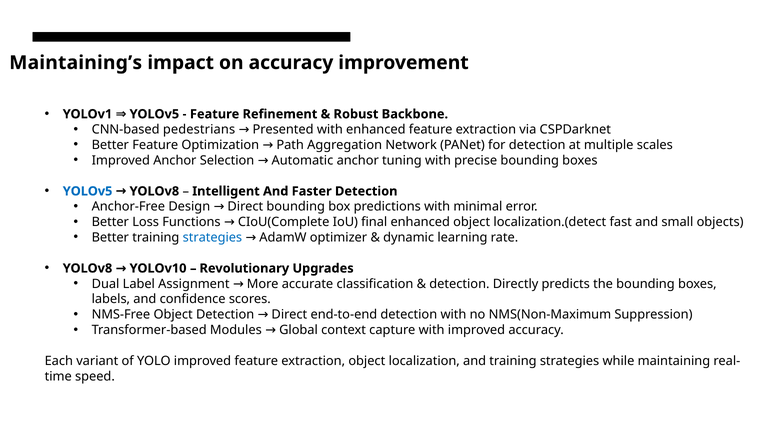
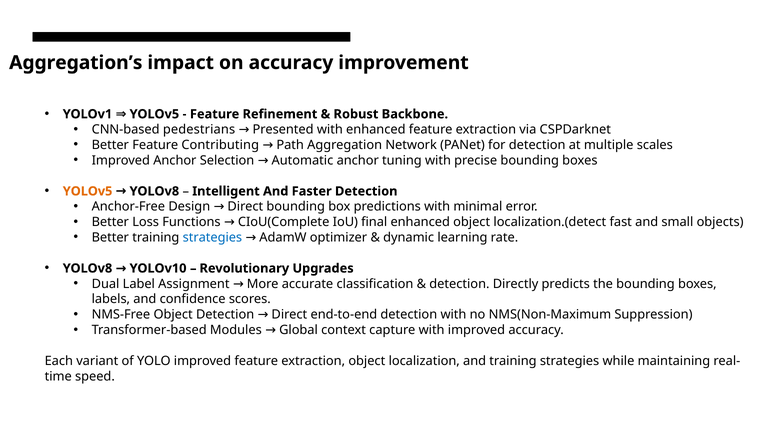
Maintaining’s: Maintaining’s -> Aggregation’s
Optimization: Optimization -> Contributing
YOLOv5 at (88, 191) colour: blue -> orange
